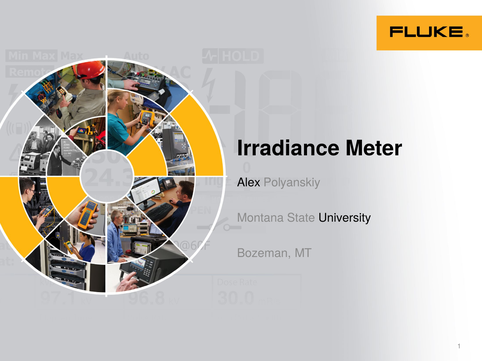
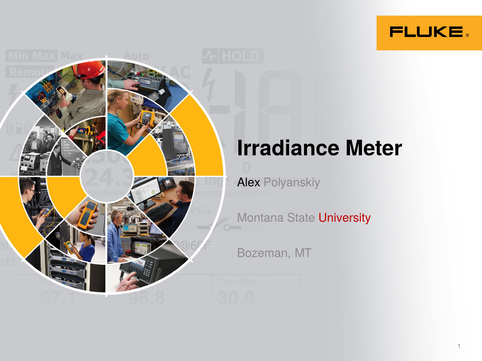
University colour: black -> red
